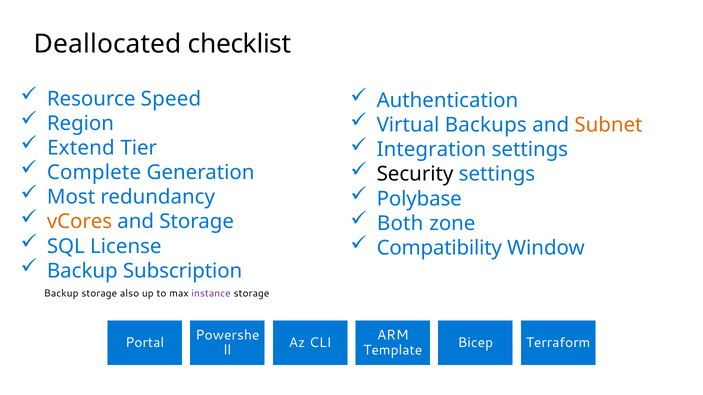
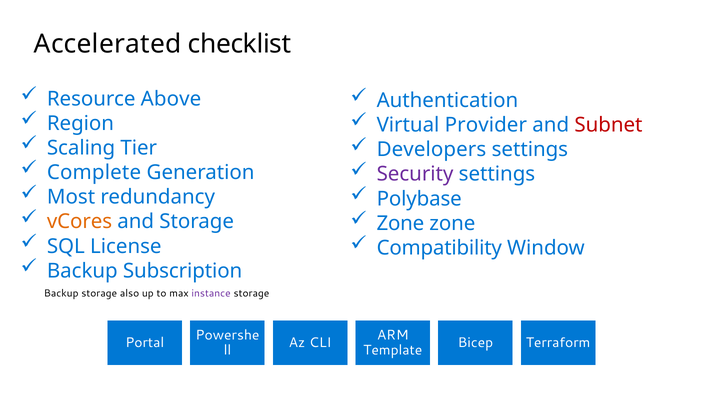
Deallocated: Deallocated -> Accelerated
Speed: Speed -> Above
Backups: Backups -> Provider
Subnet colour: orange -> red
Extend: Extend -> Scaling
Integration: Integration -> Developers
Security colour: black -> purple
Both at (400, 224): Both -> Zone
